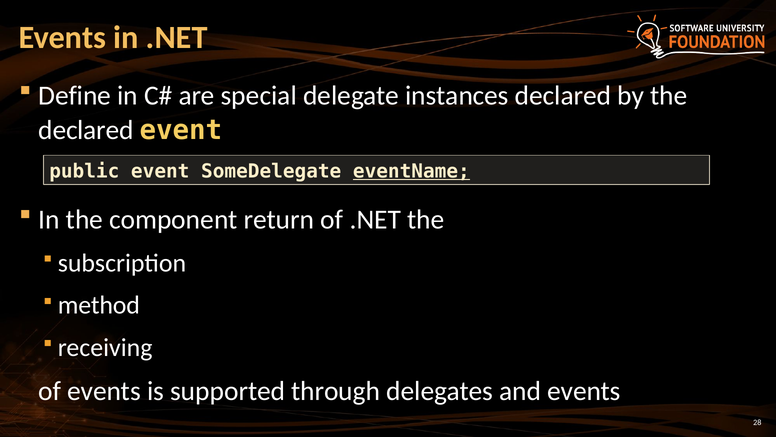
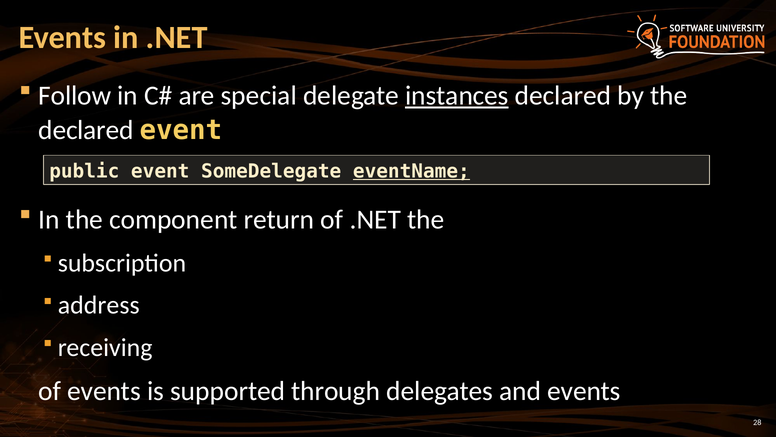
Define: Define -> Follow
instances underline: none -> present
method: method -> address
